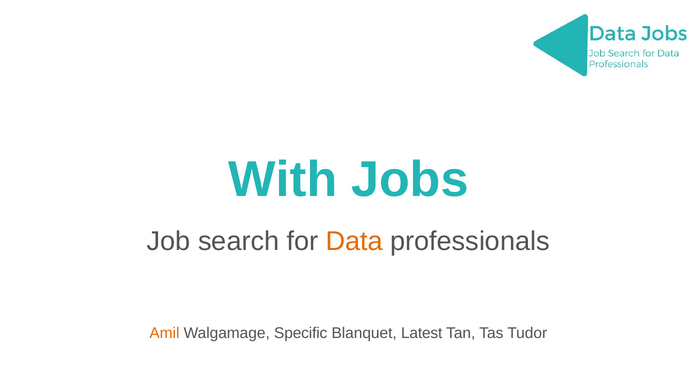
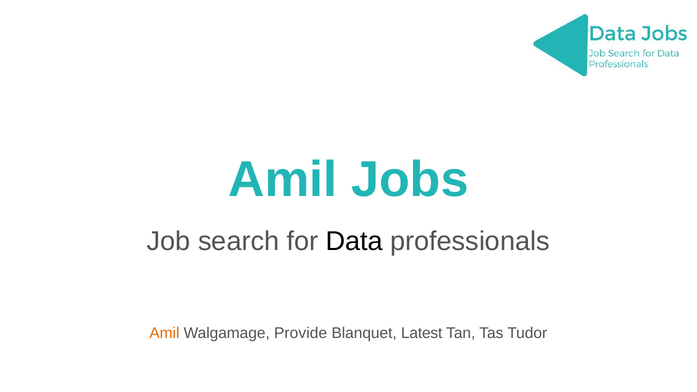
With at (283, 180): With -> Amil
Data colour: orange -> black
Specific: Specific -> Provide
